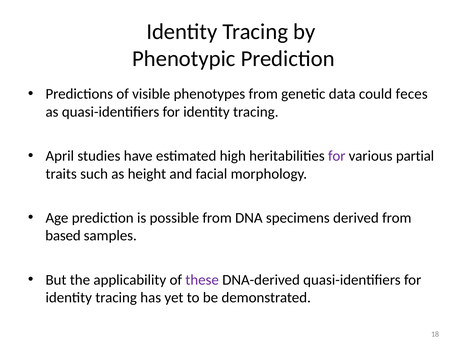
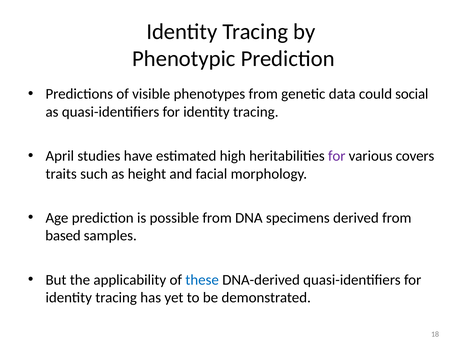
feces: feces -> social
partial: partial -> covers
these colour: purple -> blue
